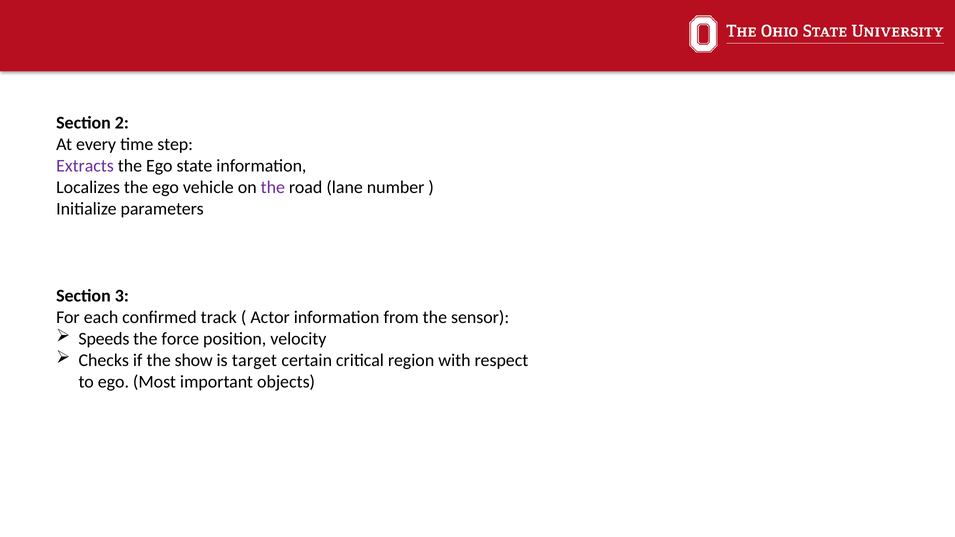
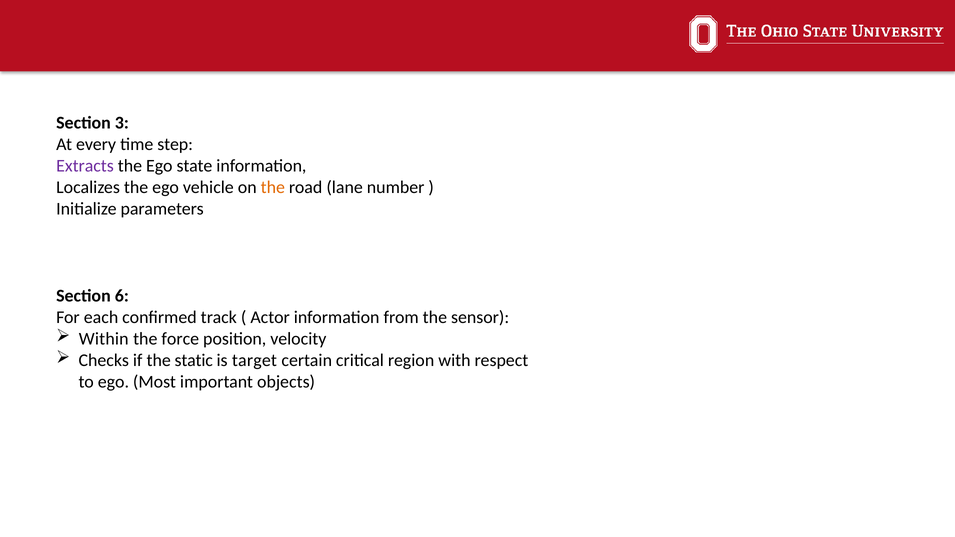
2: 2 -> 3
the at (273, 187) colour: purple -> orange
3: 3 -> 6
Speeds: Speeds -> Within
show: show -> static
